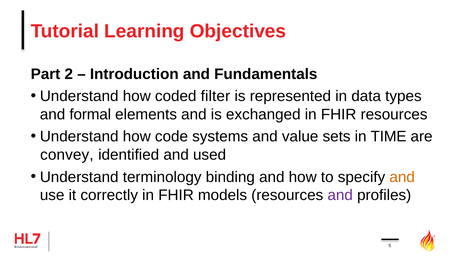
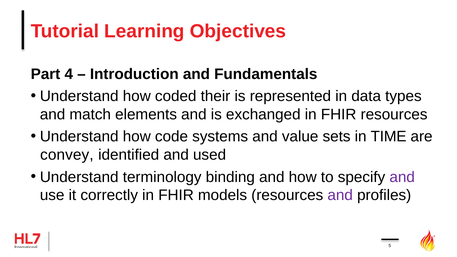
2: 2 -> 4
filter: filter -> their
formal: formal -> match
and at (402, 177) colour: orange -> purple
